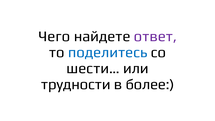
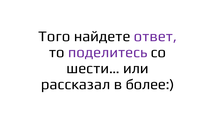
Чего: Чего -> Того
поделитесь colour: blue -> purple
трудности: трудности -> рассказал
